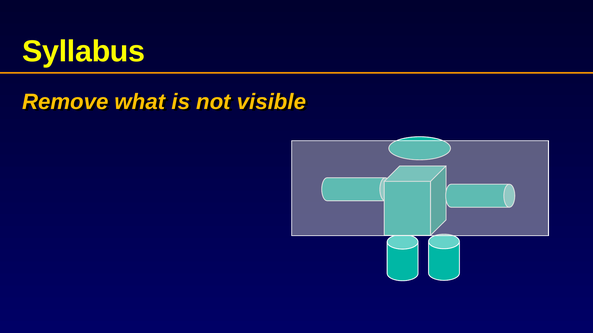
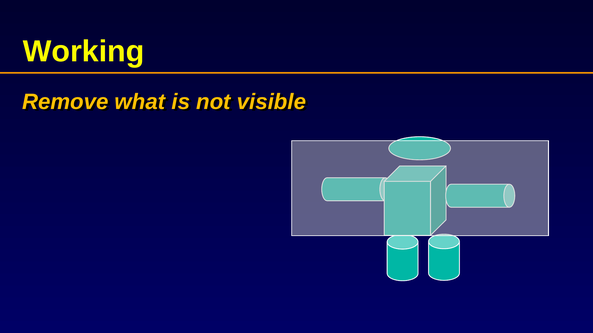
Syllabus: Syllabus -> Working
